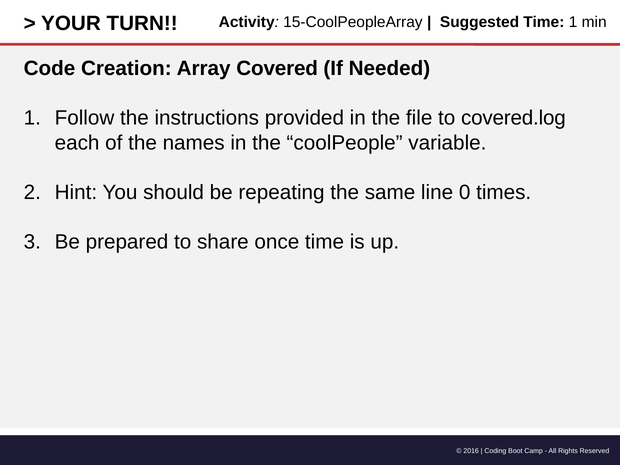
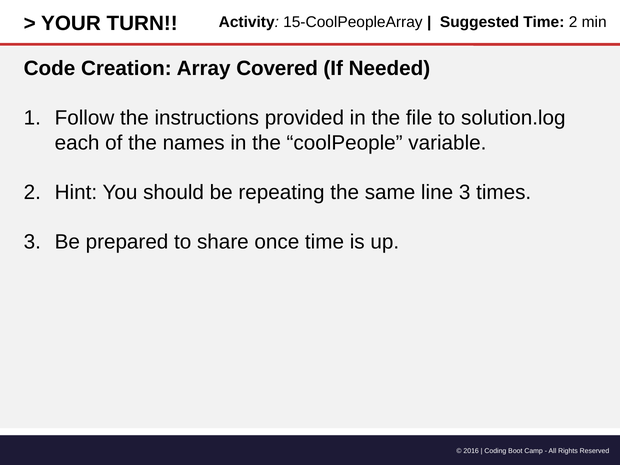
Time 1: 1 -> 2
covered.log: covered.log -> solution.log
line 0: 0 -> 3
